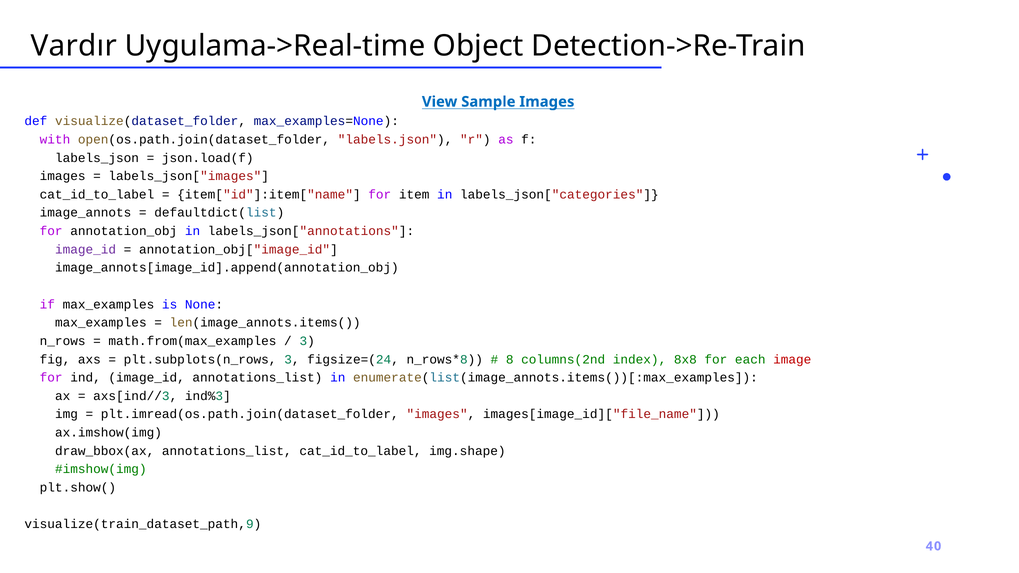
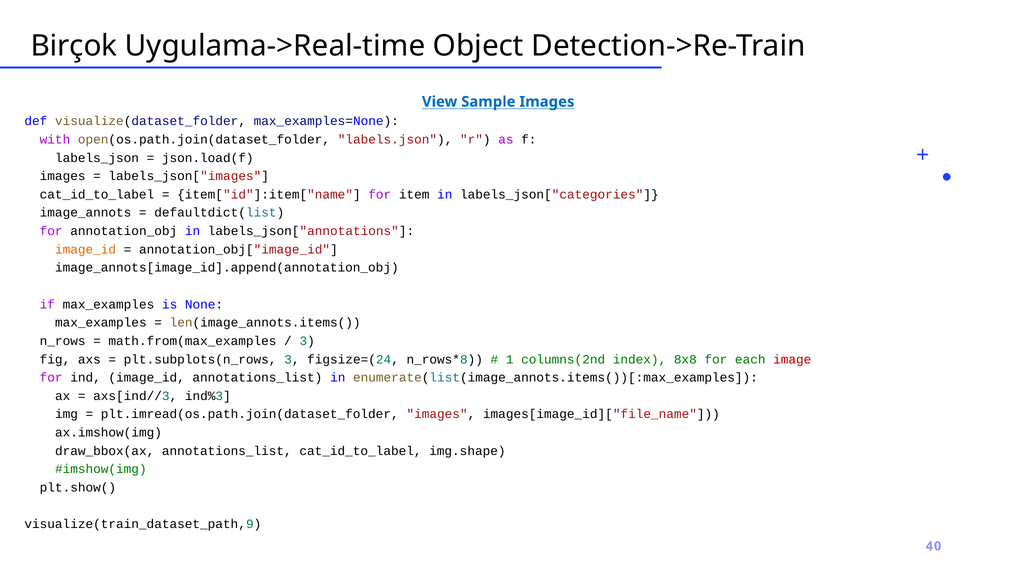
Vardır: Vardır -> Birçok
image_id at (86, 250) colour: purple -> orange
8: 8 -> 1
